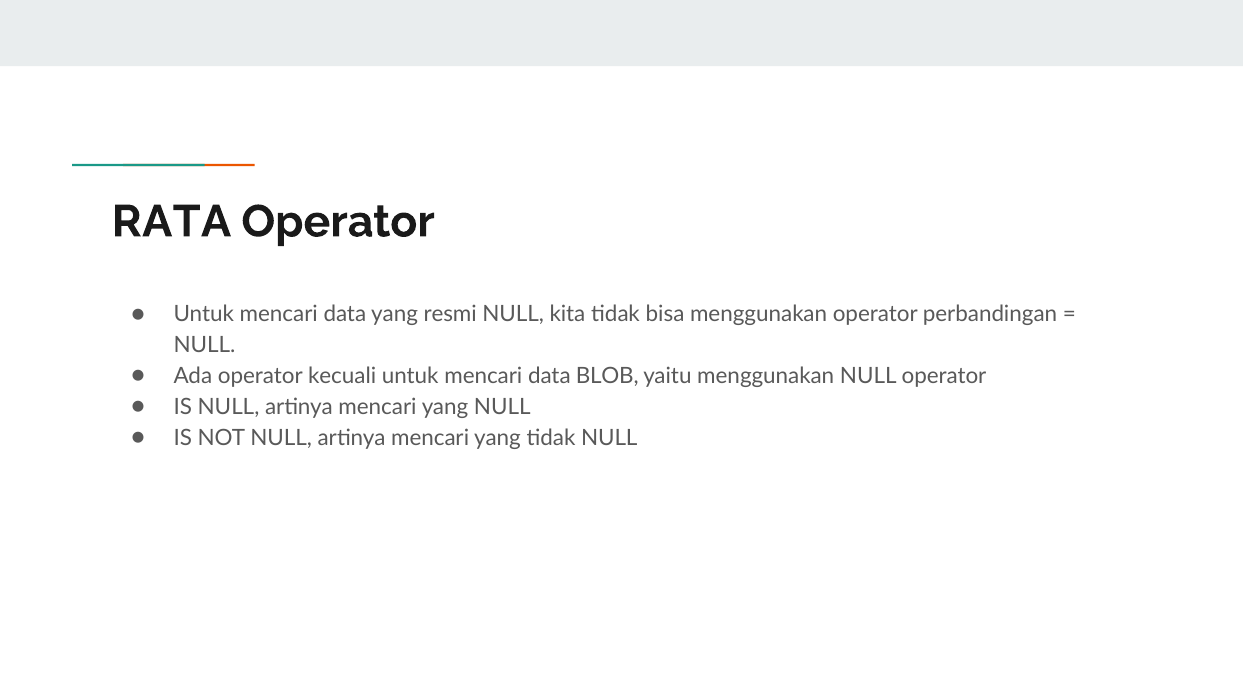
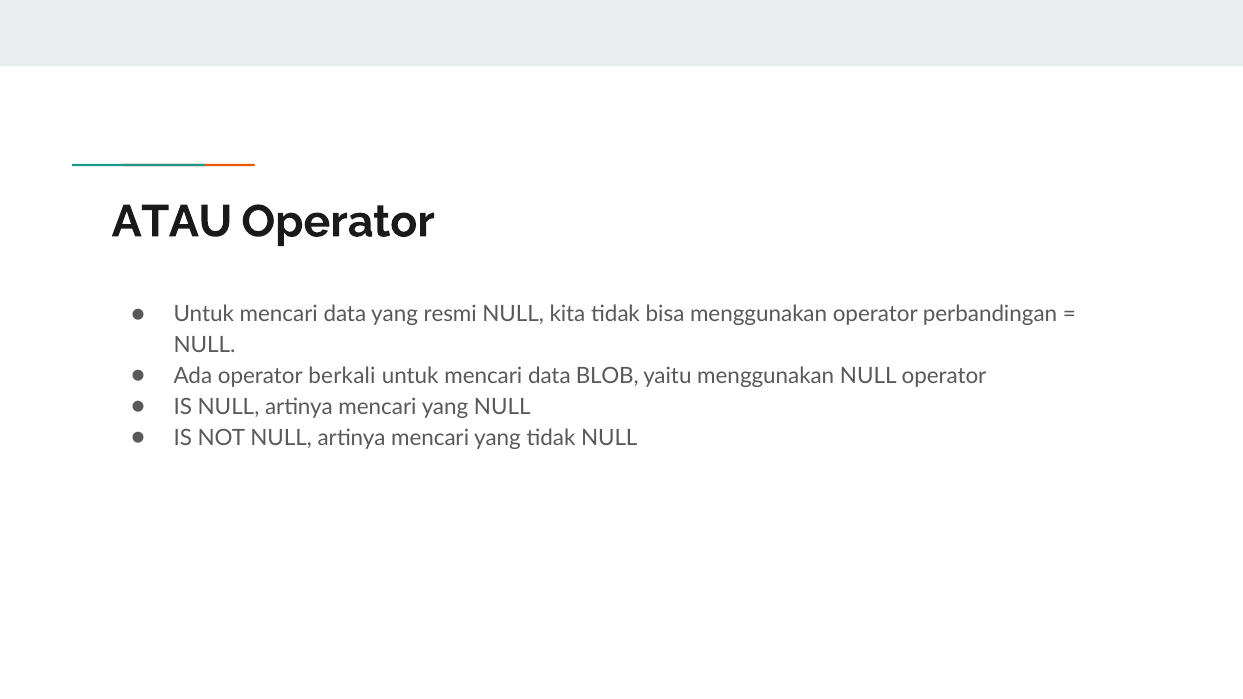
RATA: RATA -> ATAU
kecuali: kecuali -> berkali
